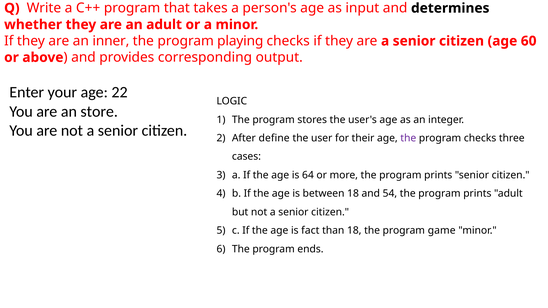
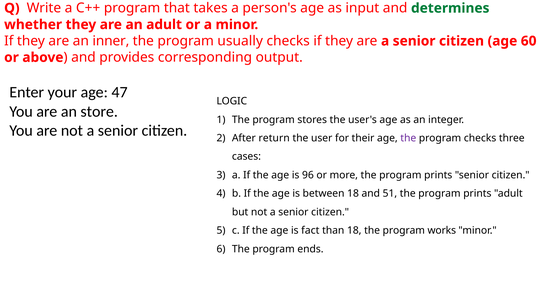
determines colour: black -> green
playing: playing -> usually
22: 22 -> 47
define: define -> return
64: 64 -> 96
54: 54 -> 51
game: game -> works
